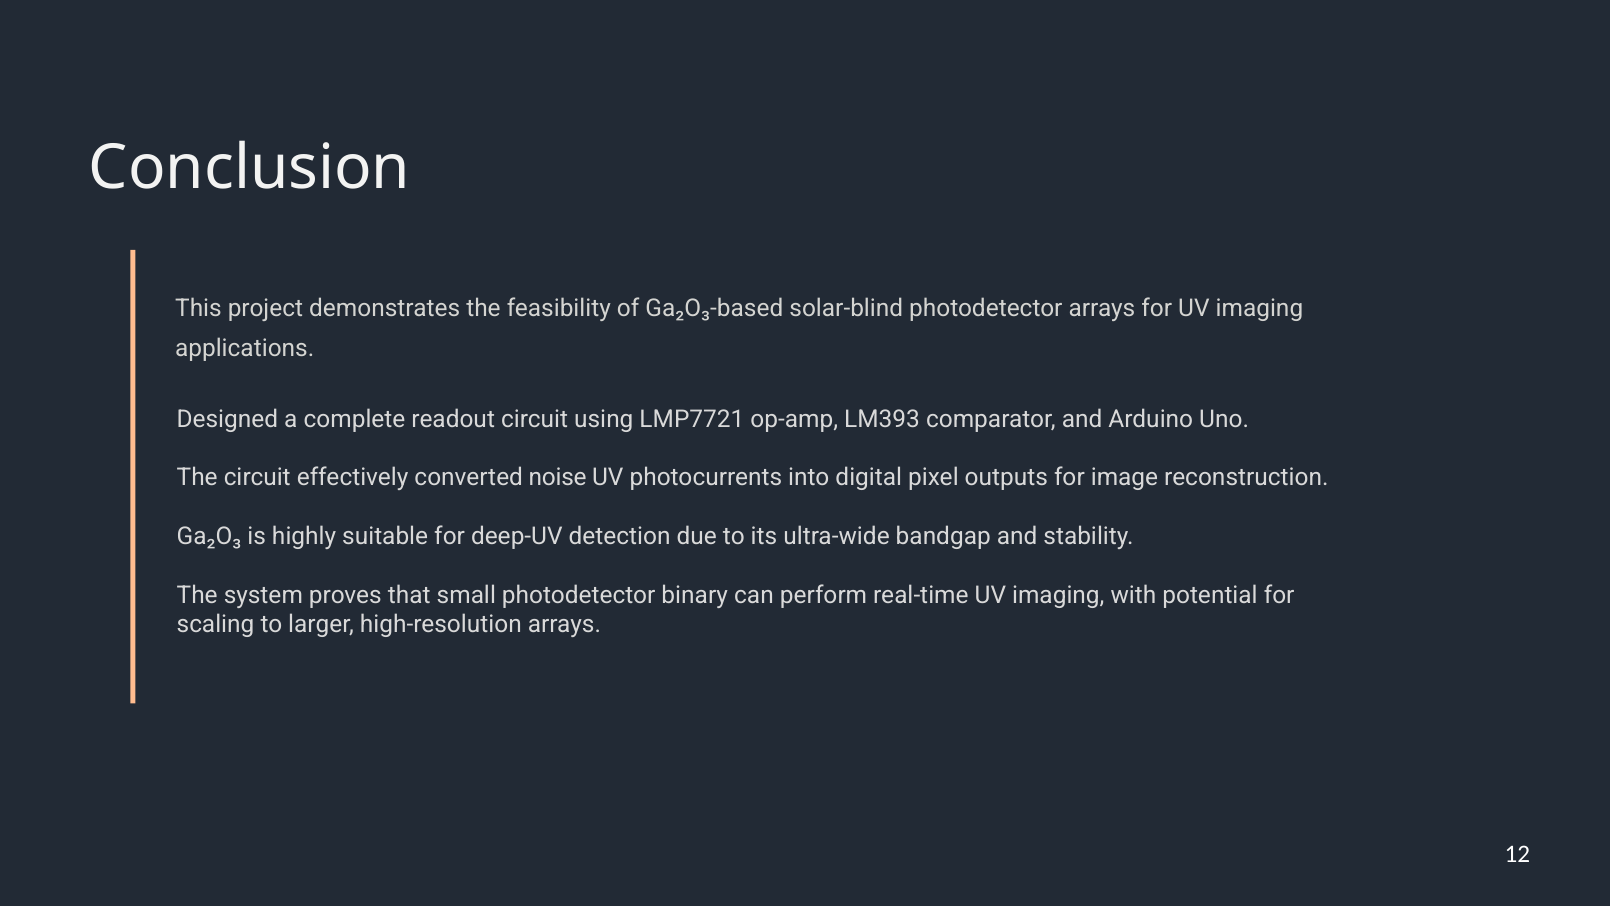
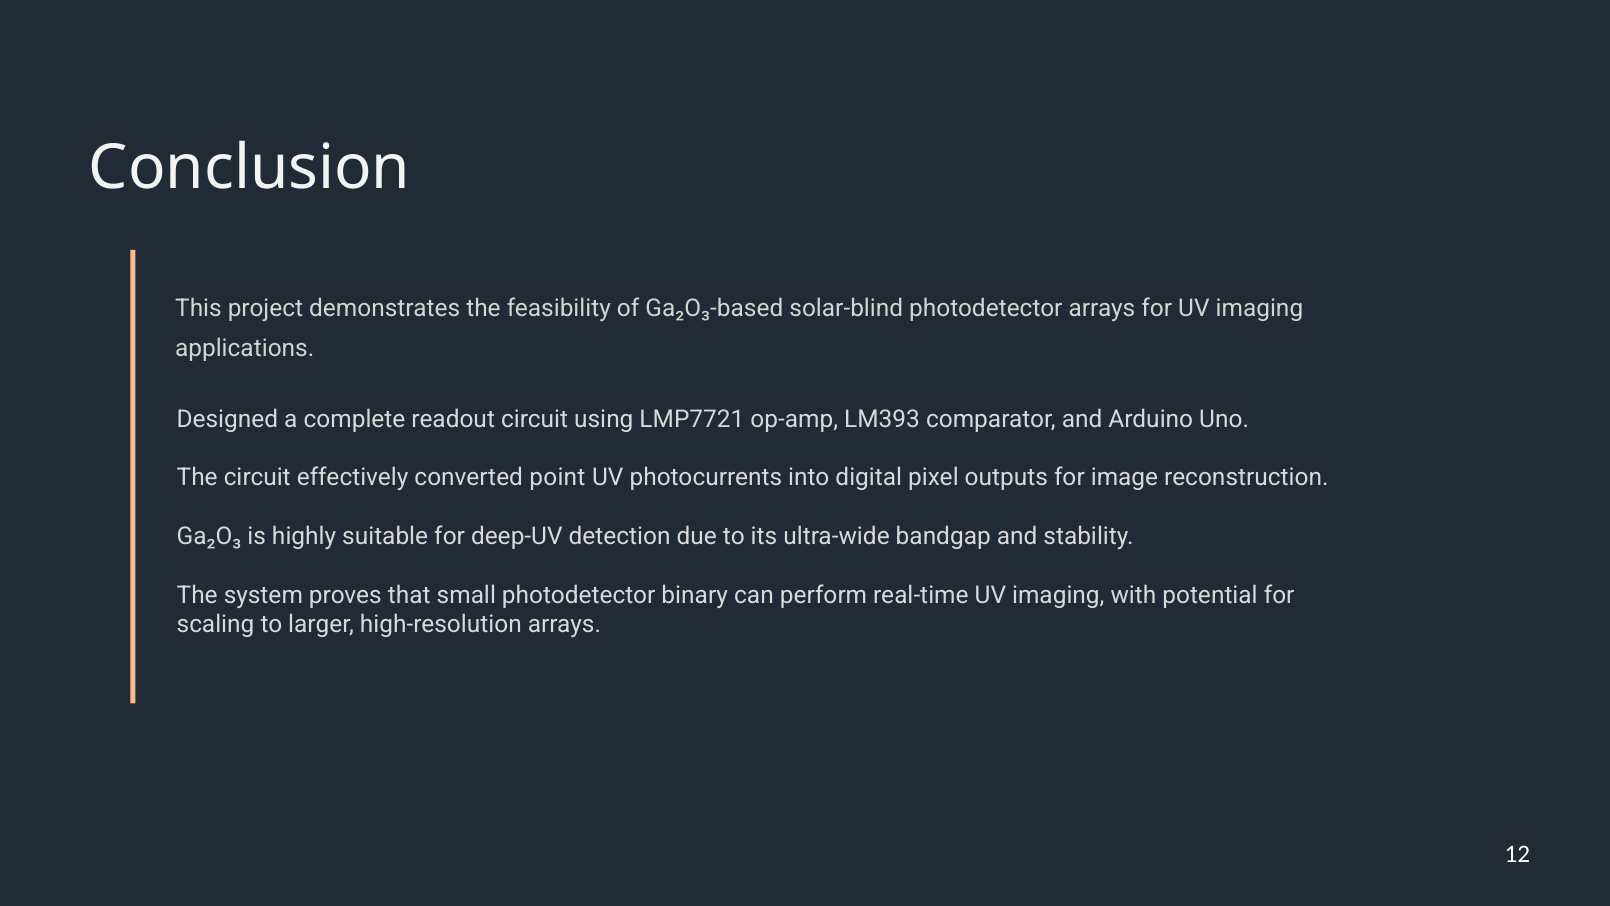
noise: noise -> point
